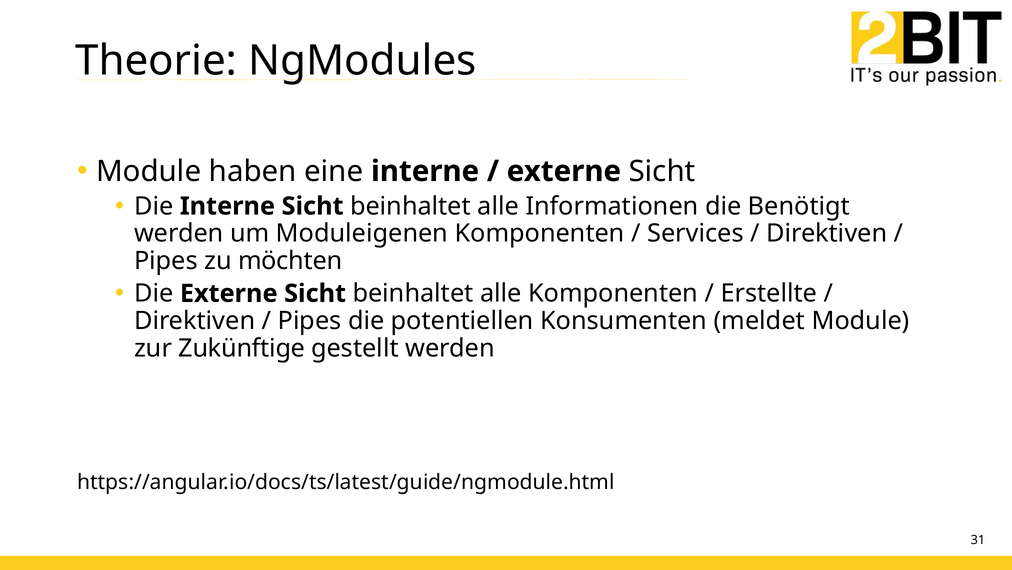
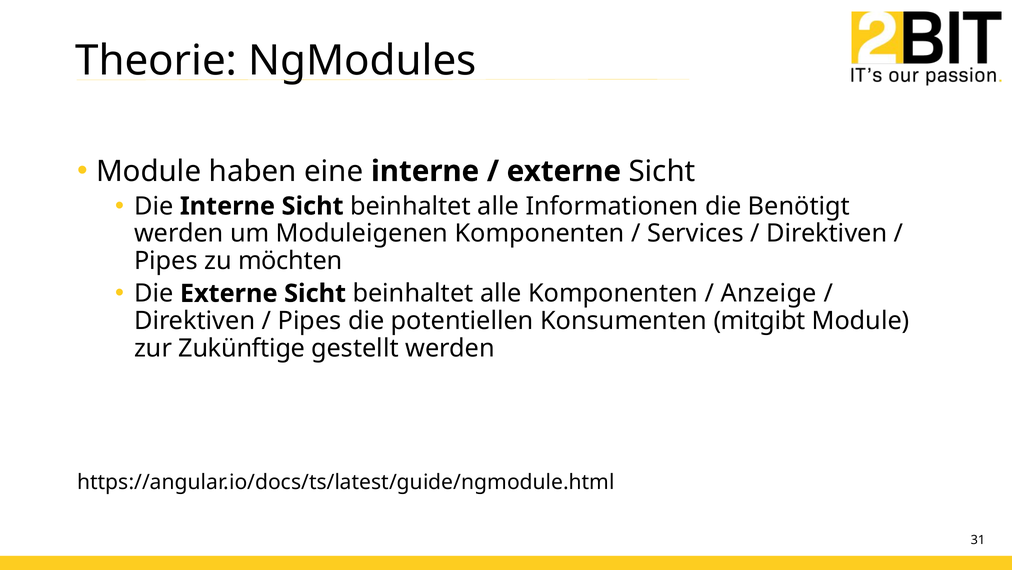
Erstellte: Erstellte -> Anzeige
meldet: meldet -> mitgibt
